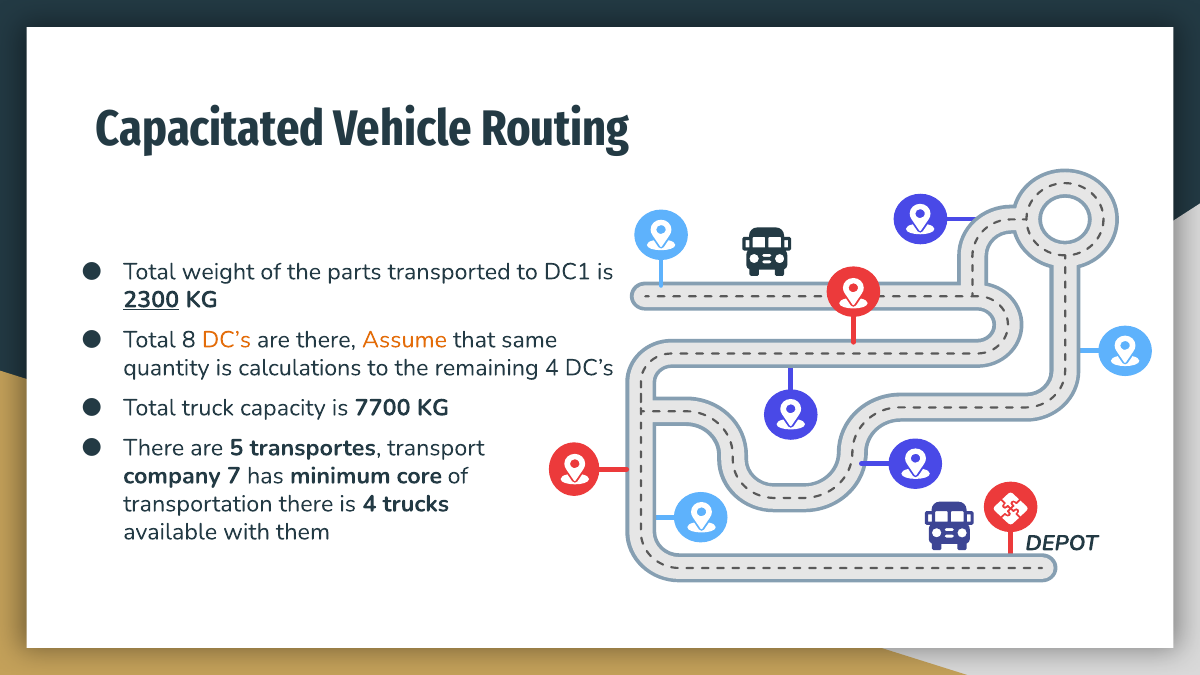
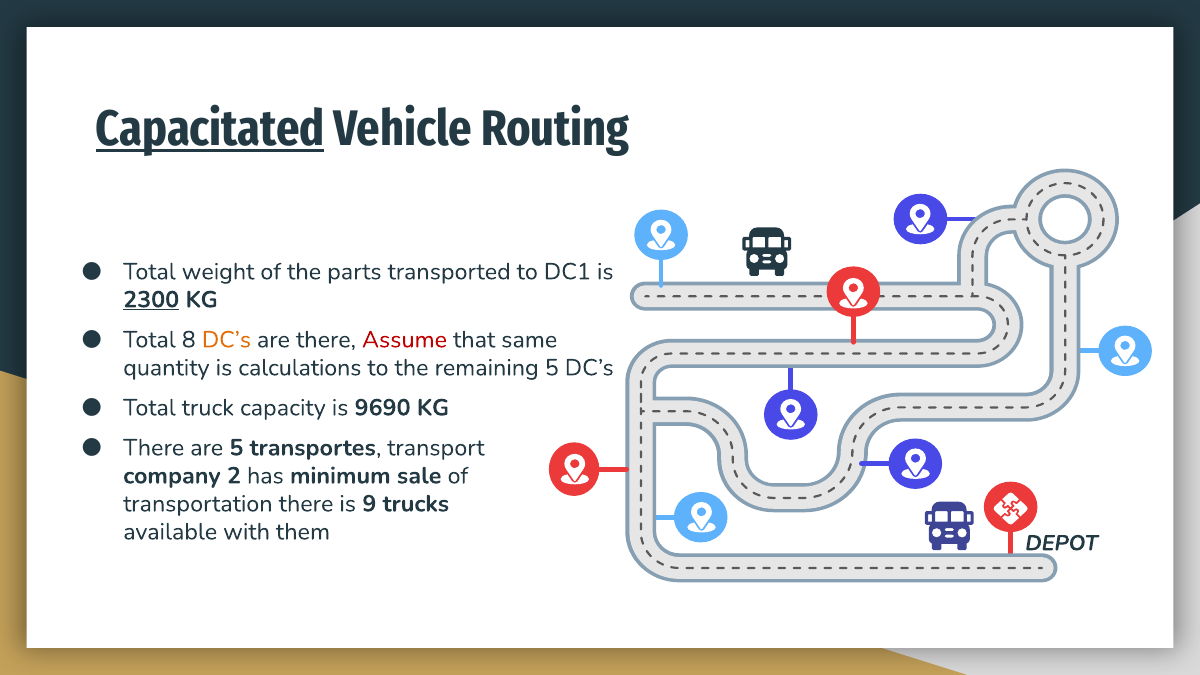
Capacitated underline: none -> present
Assume colour: orange -> red
remaining 4: 4 -> 5
7700: 7700 -> 9690
7: 7 -> 2
core: core -> sale
is 4: 4 -> 9
